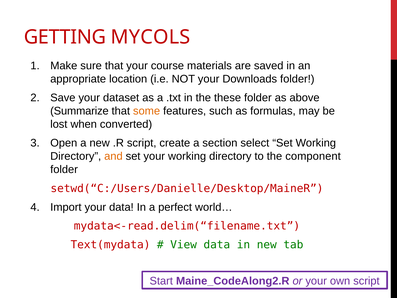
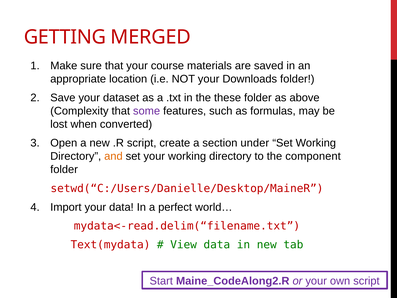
MYCOLS: MYCOLS -> MERGED
Summarize: Summarize -> Complexity
some colour: orange -> purple
select: select -> under
